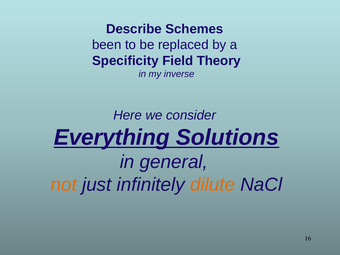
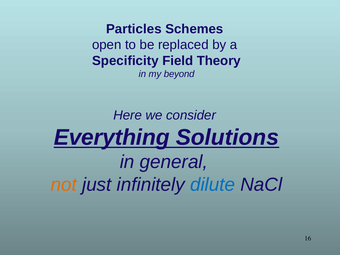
Describe: Describe -> Particles
been: been -> open
inverse: inverse -> beyond
dilute colour: orange -> blue
